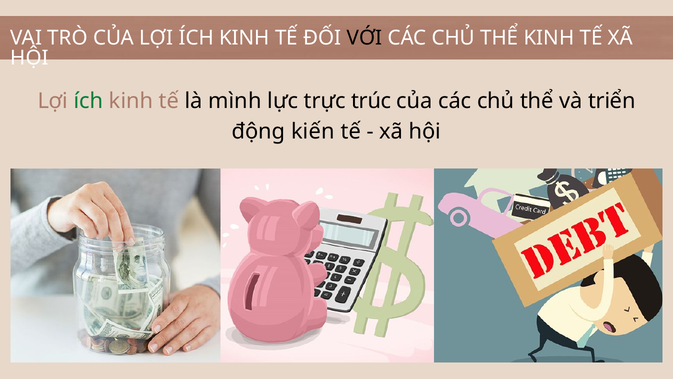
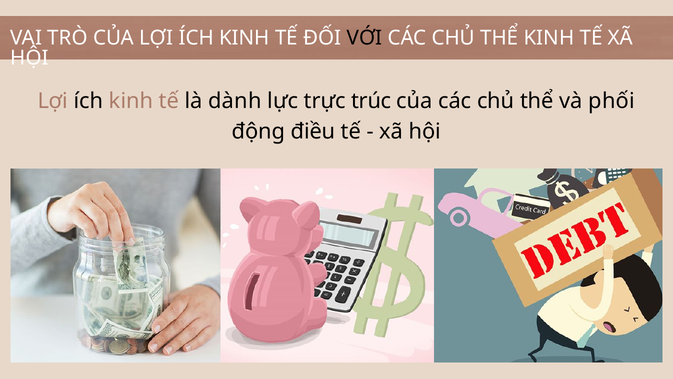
ích at (88, 101) colour: green -> black
mình: mình -> dành
triển: triển -> phối
kiến: kiến -> điều
